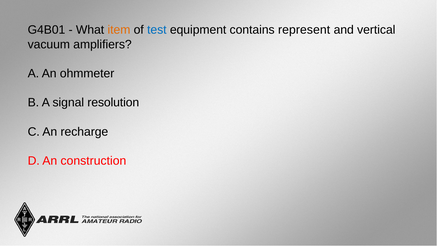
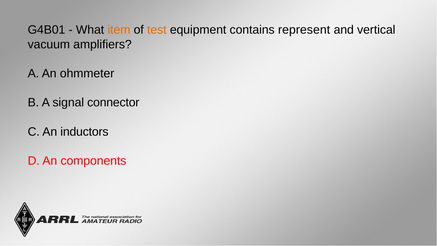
test colour: blue -> orange
resolution: resolution -> connector
recharge: recharge -> inductors
construction: construction -> components
